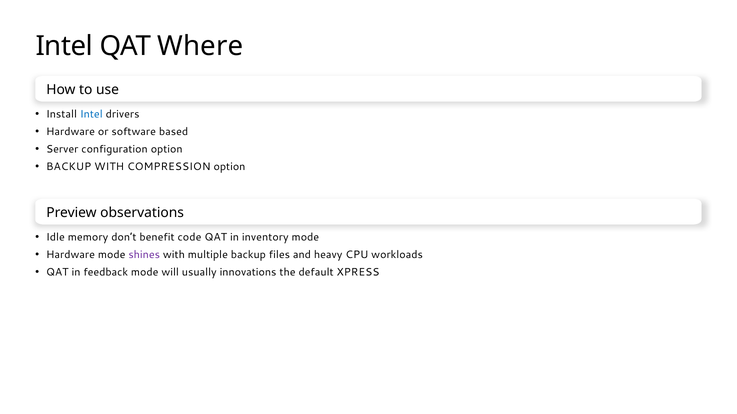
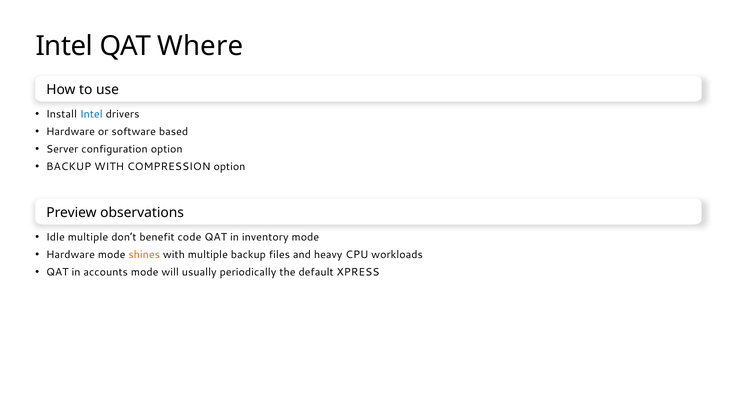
Idle memory: memory -> multiple
shines colour: purple -> orange
feedback: feedback -> accounts
innovations: innovations -> periodically
